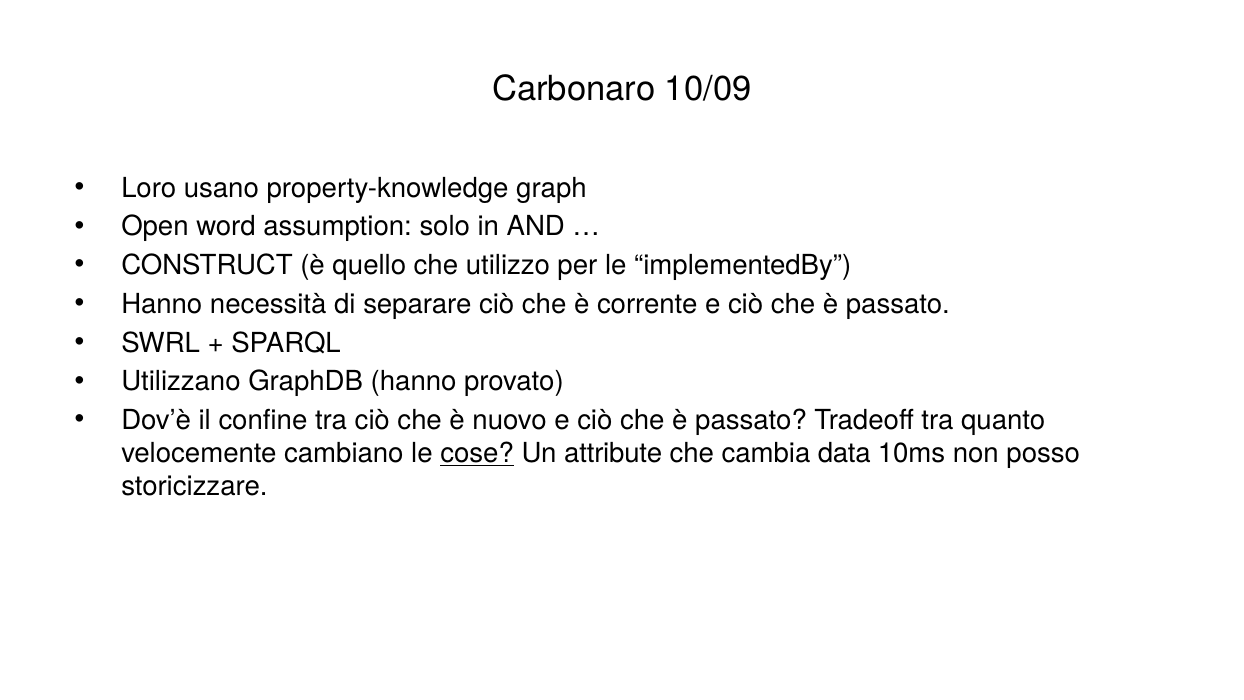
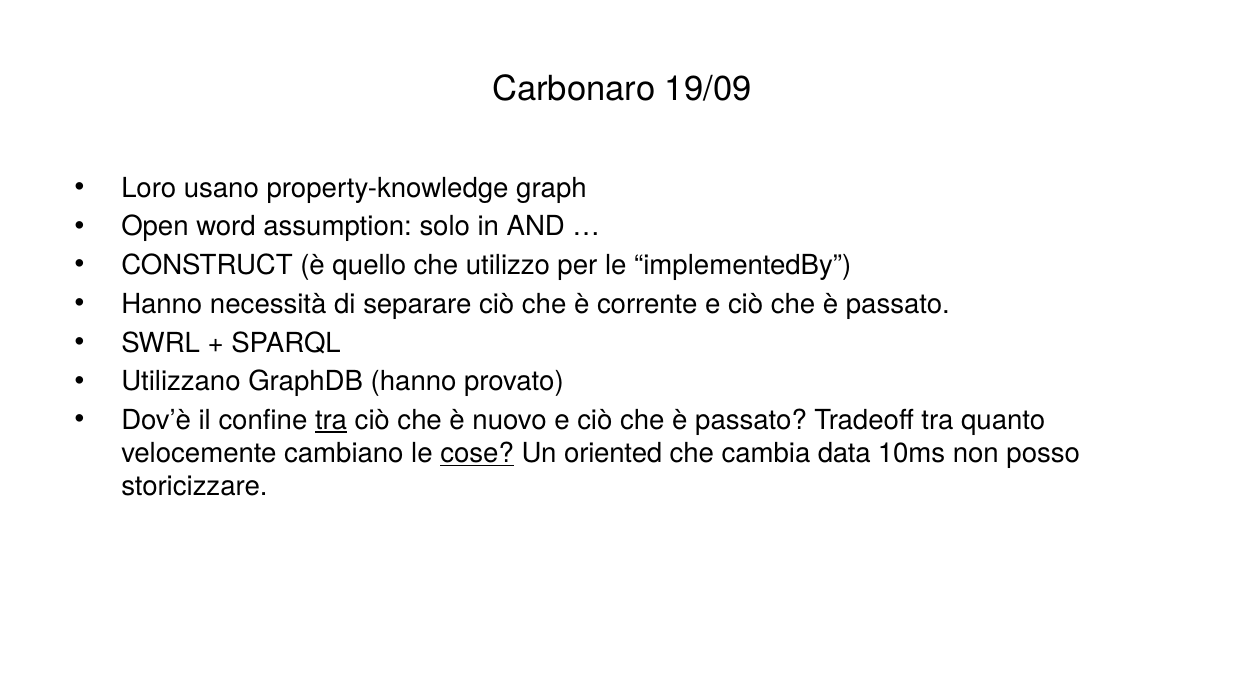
10/09: 10/09 -> 19/09
tra at (331, 420) underline: none -> present
attribute: attribute -> oriented
